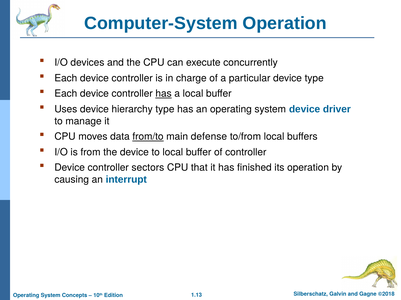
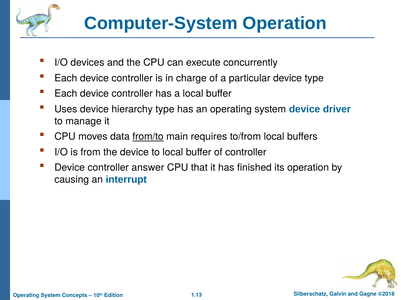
has at (164, 94) underline: present -> none
defense: defense -> requires
sectors: sectors -> answer
